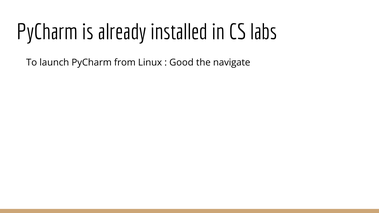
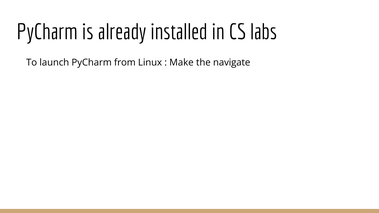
Good: Good -> Make
